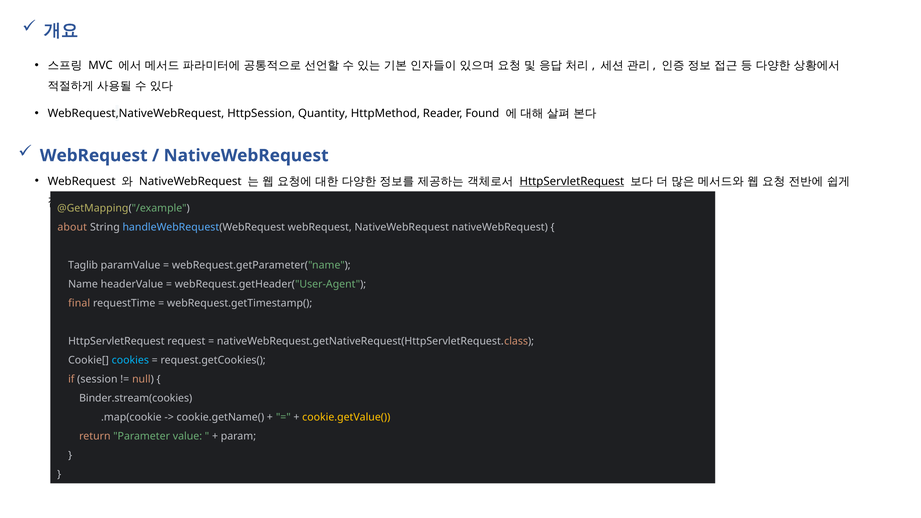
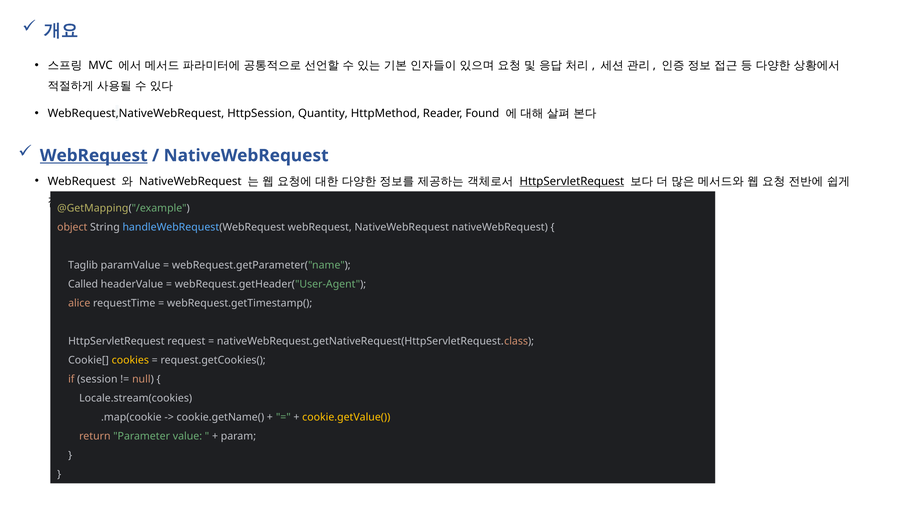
WebRequest at (94, 156) underline: none -> present
about: about -> object
Name: Name -> Called
final: final -> alice
cookies colour: light blue -> yellow
Binder.stream(cookies: Binder.stream(cookies -> Locale.stream(cookies
